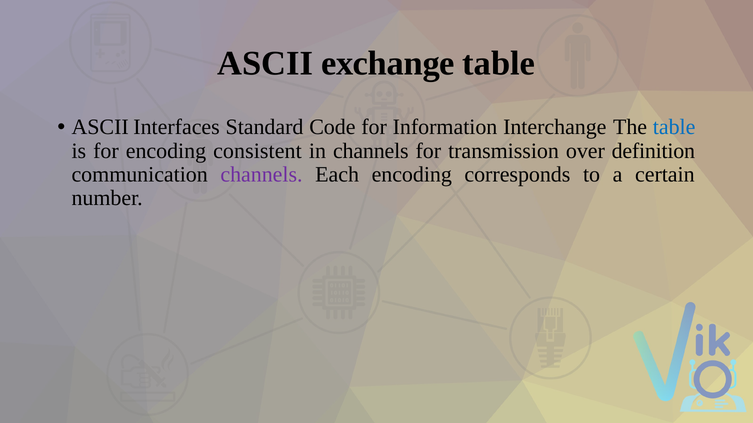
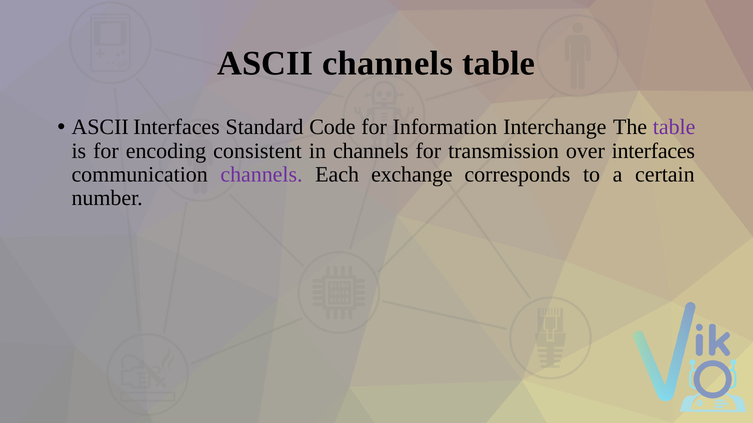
ASCII exchange: exchange -> channels
table at (674, 127) colour: blue -> purple
over definition: definition -> interfaces
Each encoding: encoding -> exchange
